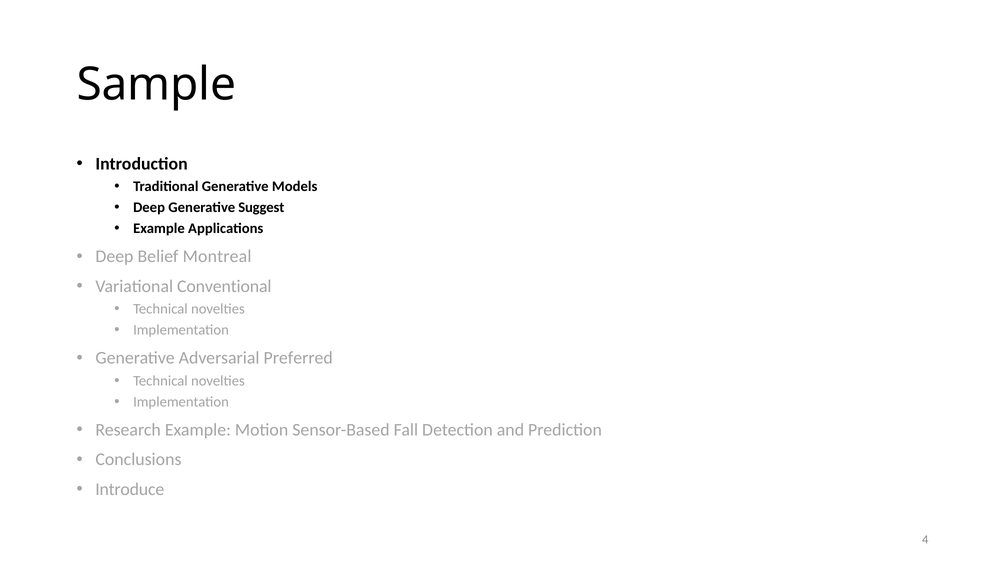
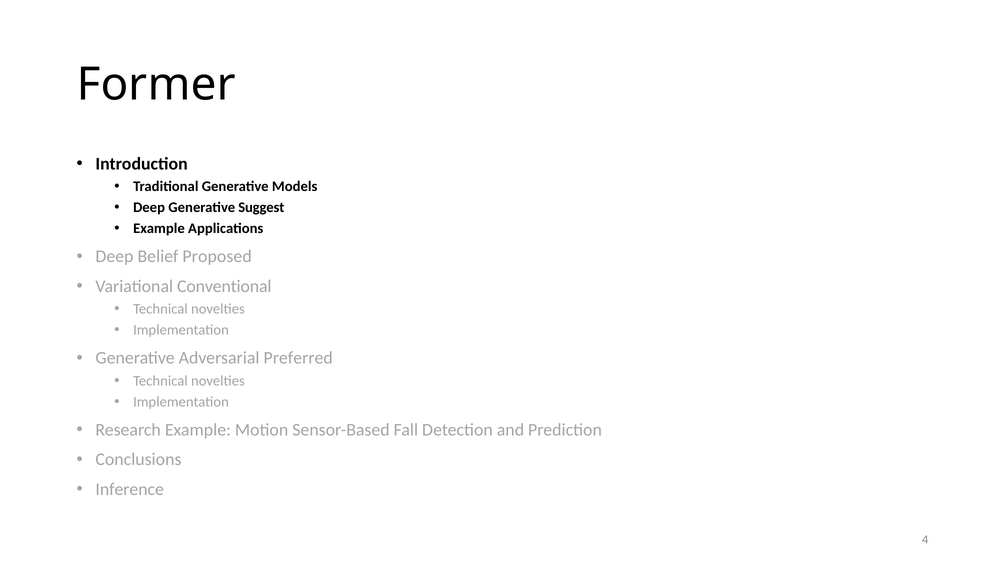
Sample: Sample -> Former
Montreal: Montreal -> Proposed
Introduce: Introduce -> Inference
